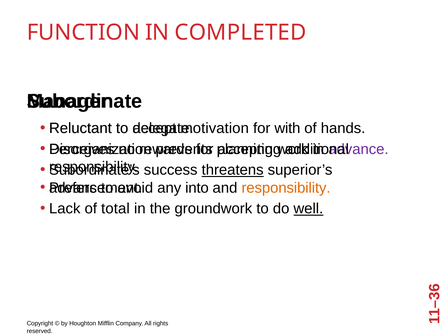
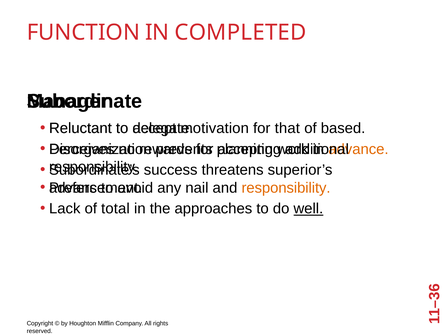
with: with -> that
hands: hands -> based
advance colour: purple -> orange
threatens underline: present -> none
into: into -> nail
groundwork: groundwork -> approaches
